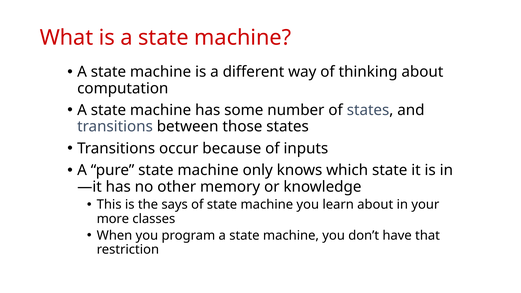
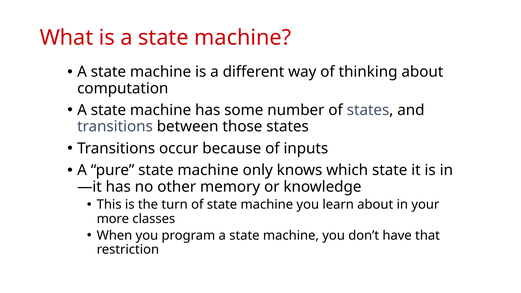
says: says -> turn
